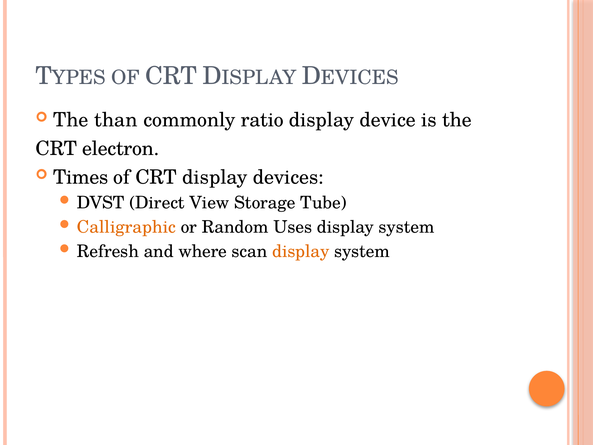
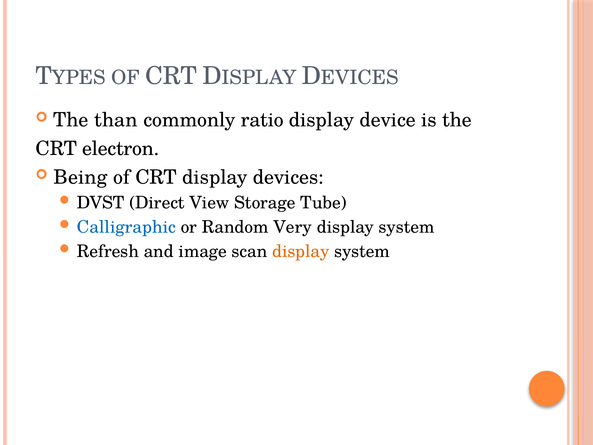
Times: Times -> Being
Calligraphic colour: orange -> blue
Uses: Uses -> Very
where: where -> image
